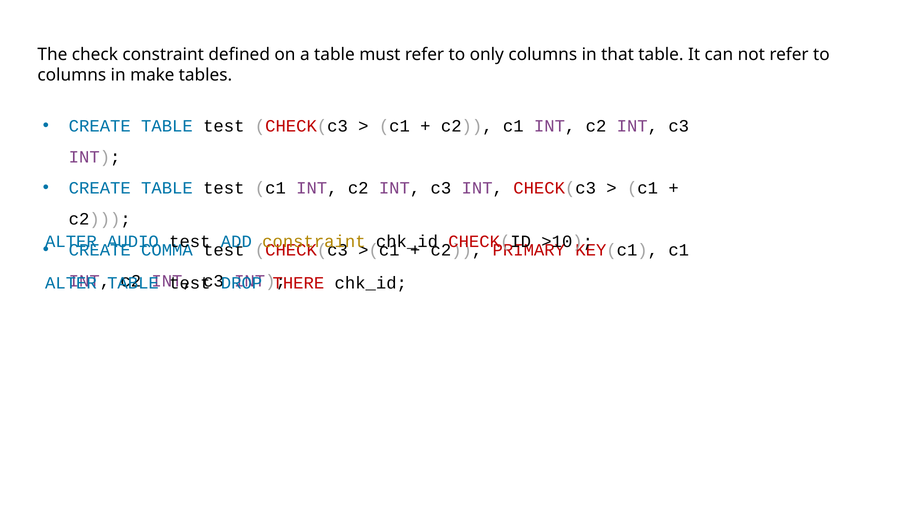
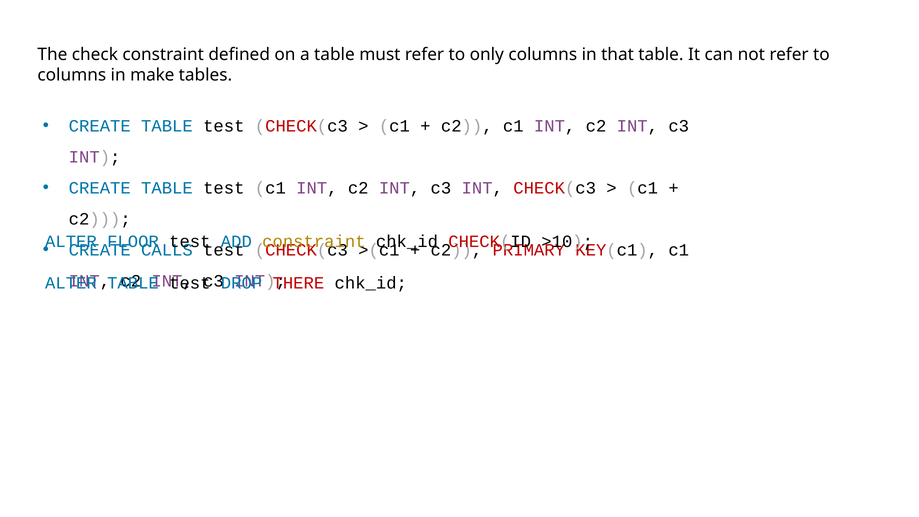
AUDIO: AUDIO -> FLOOR
COMMA: COMMA -> CALLS
